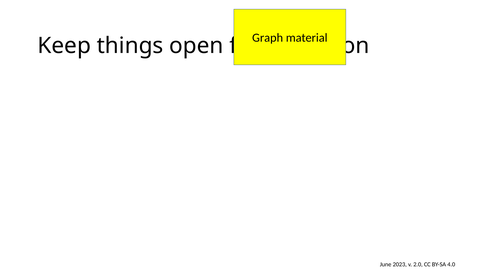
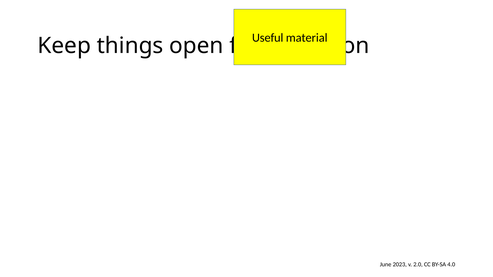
Graph: Graph -> Useful
